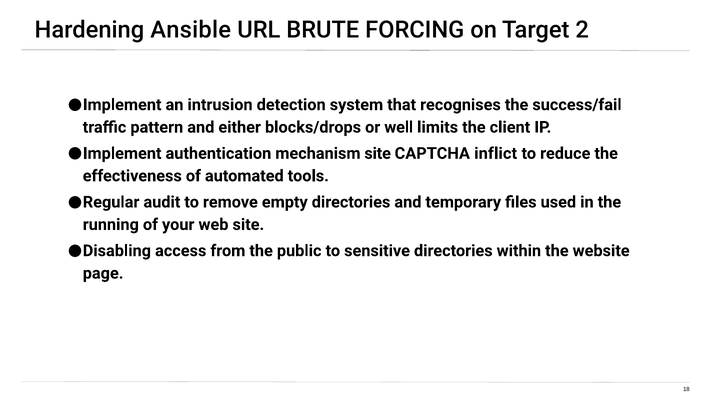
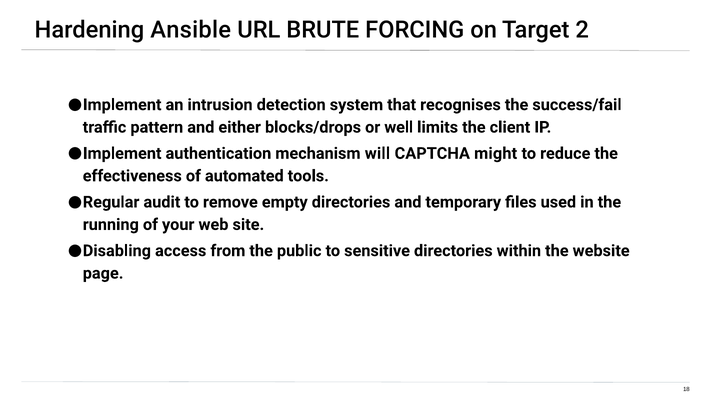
mechanism site: site -> will
inflict: inflict -> might
